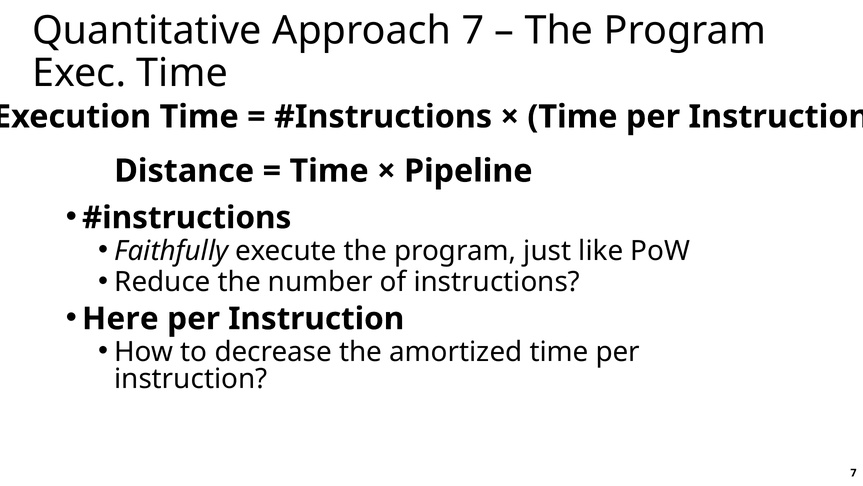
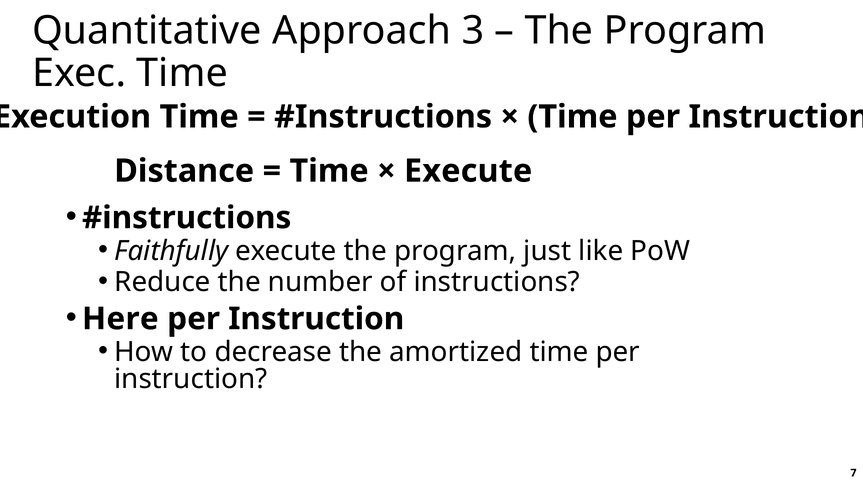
Approach 7: 7 -> 3
Pipeline at (468, 171): Pipeline -> Execute
